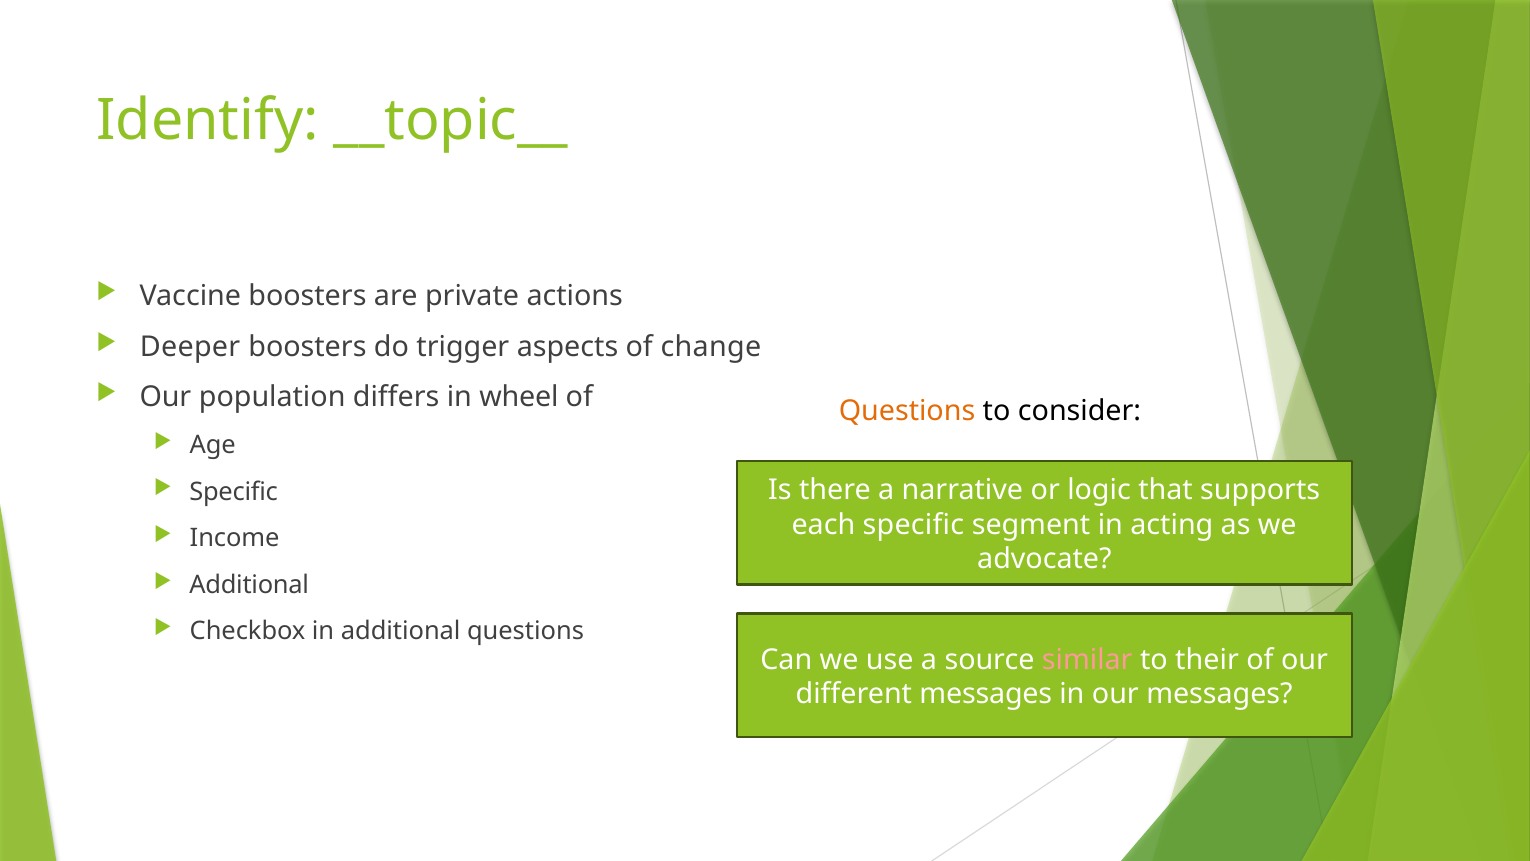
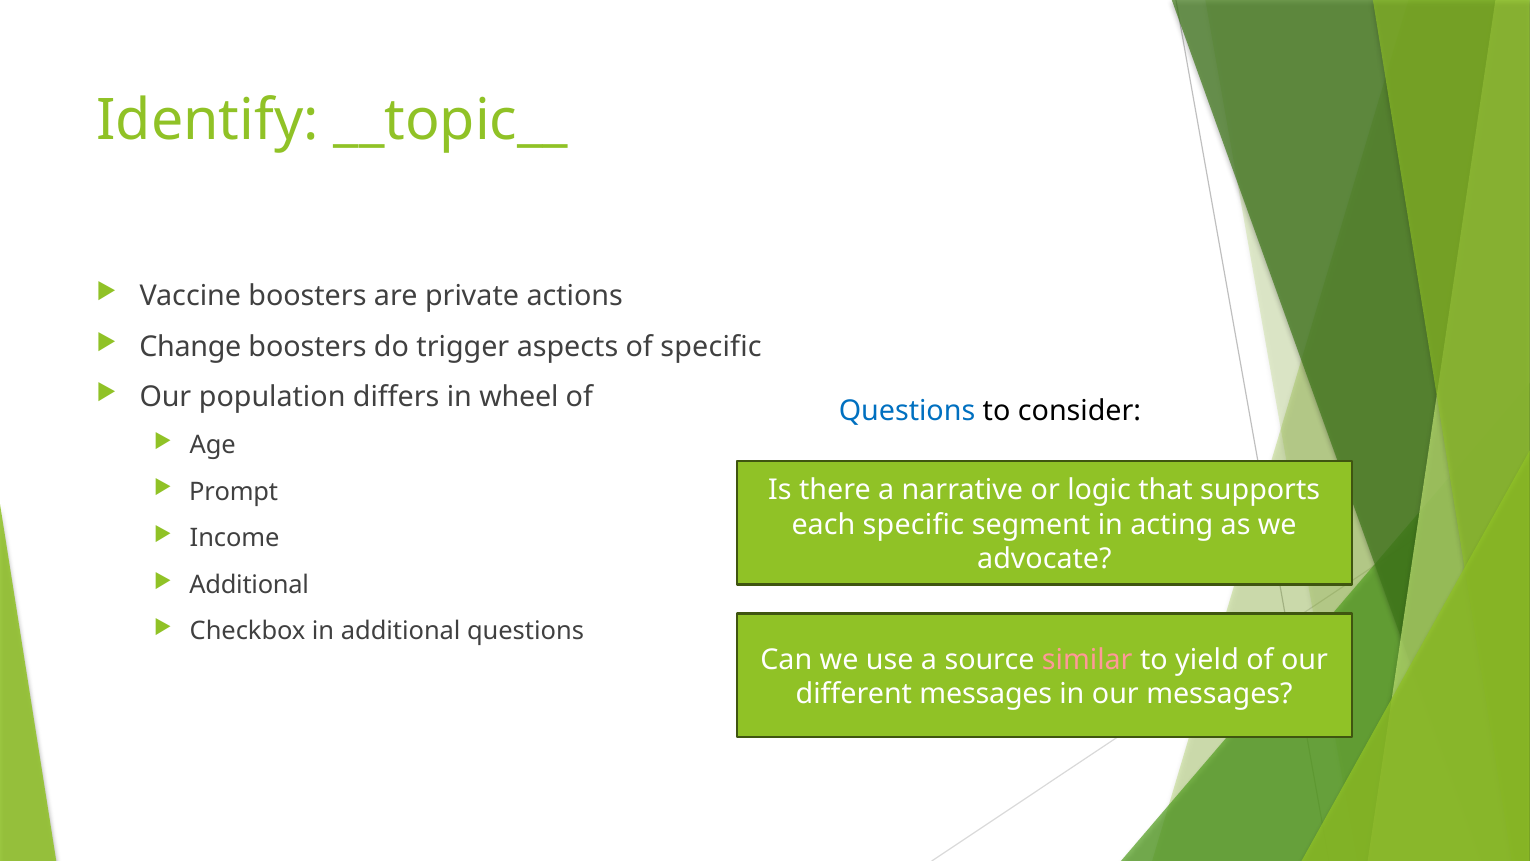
Deeper: Deeper -> Change
of change: change -> specific
Questions at (907, 411) colour: orange -> blue
Specific at (234, 492): Specific -> Prompt
their: their -> yield
